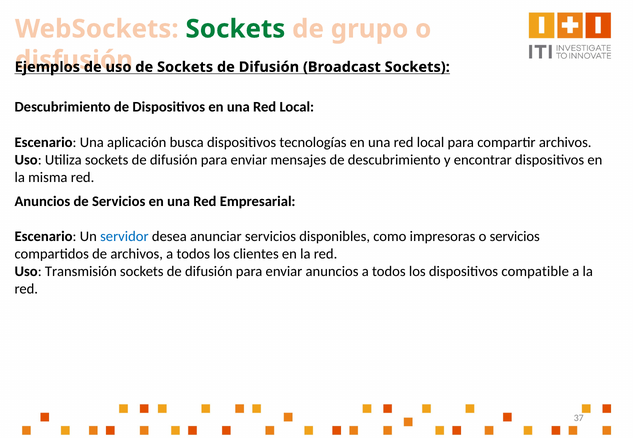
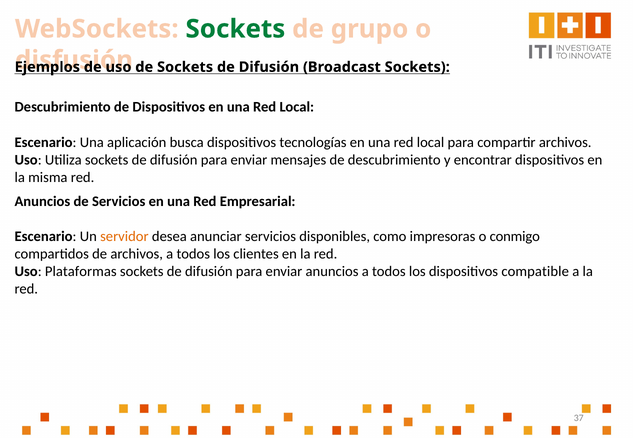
servidor colour: blue -> orange
o servicios: servicios -> conmigo
Transmisión: Transmisión -> Plataformas
